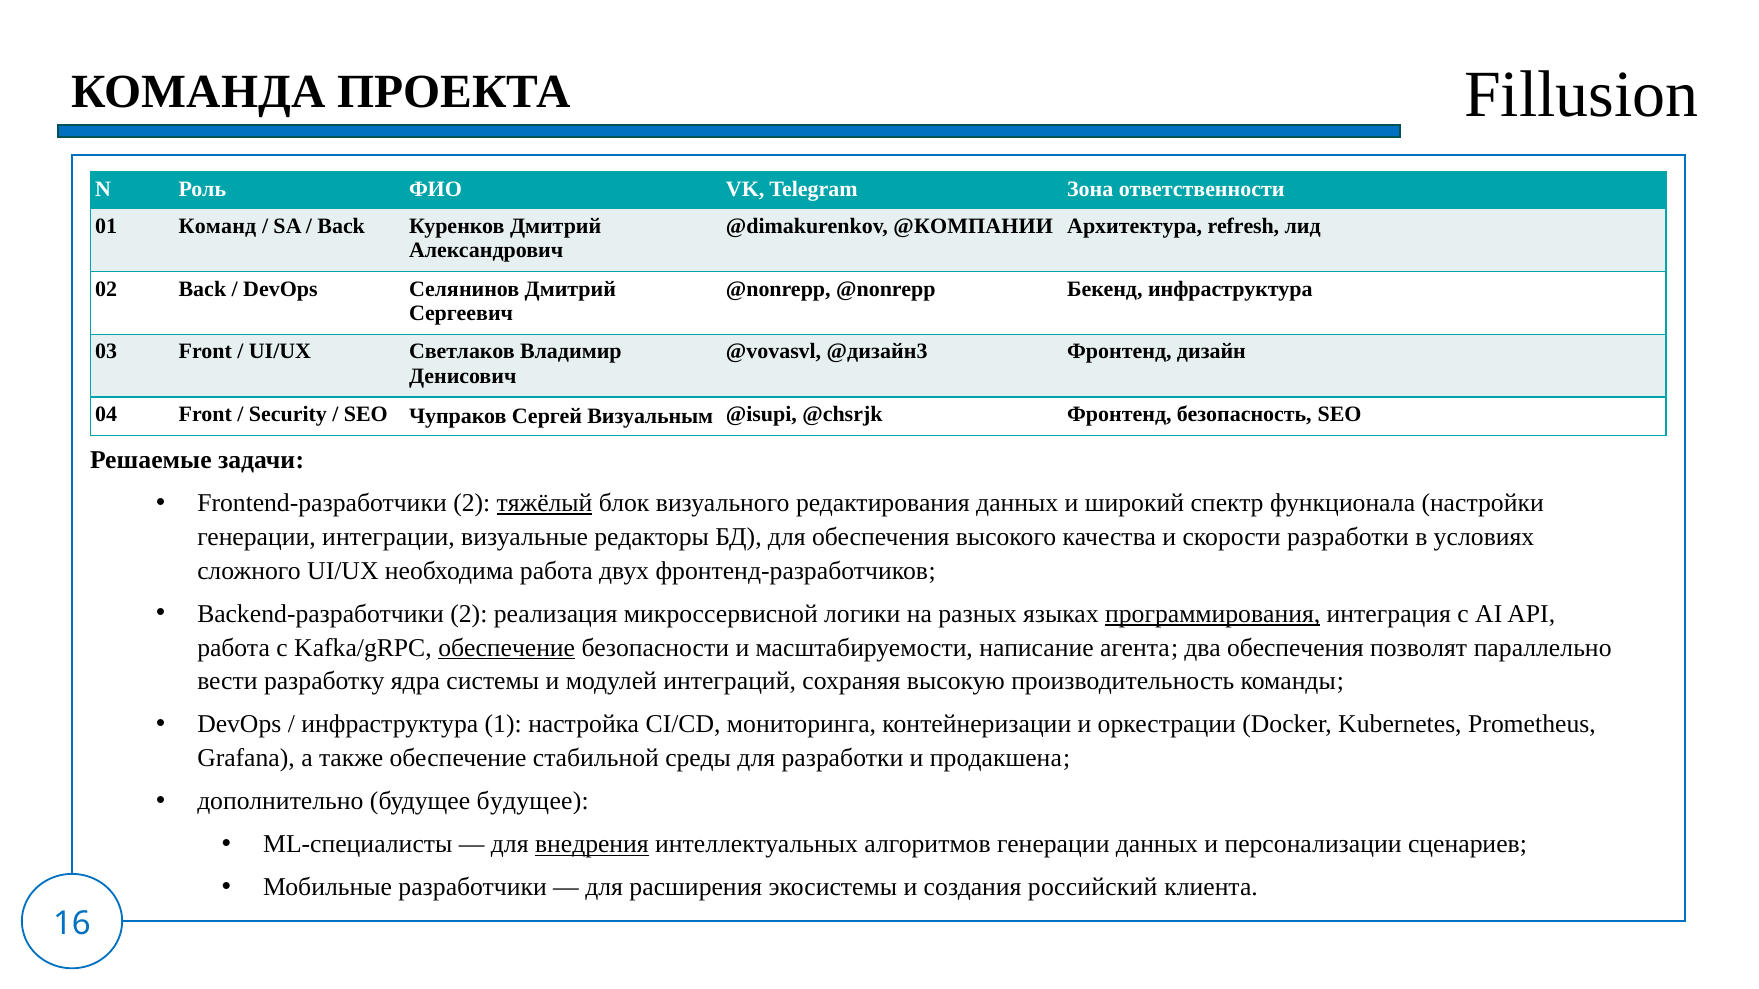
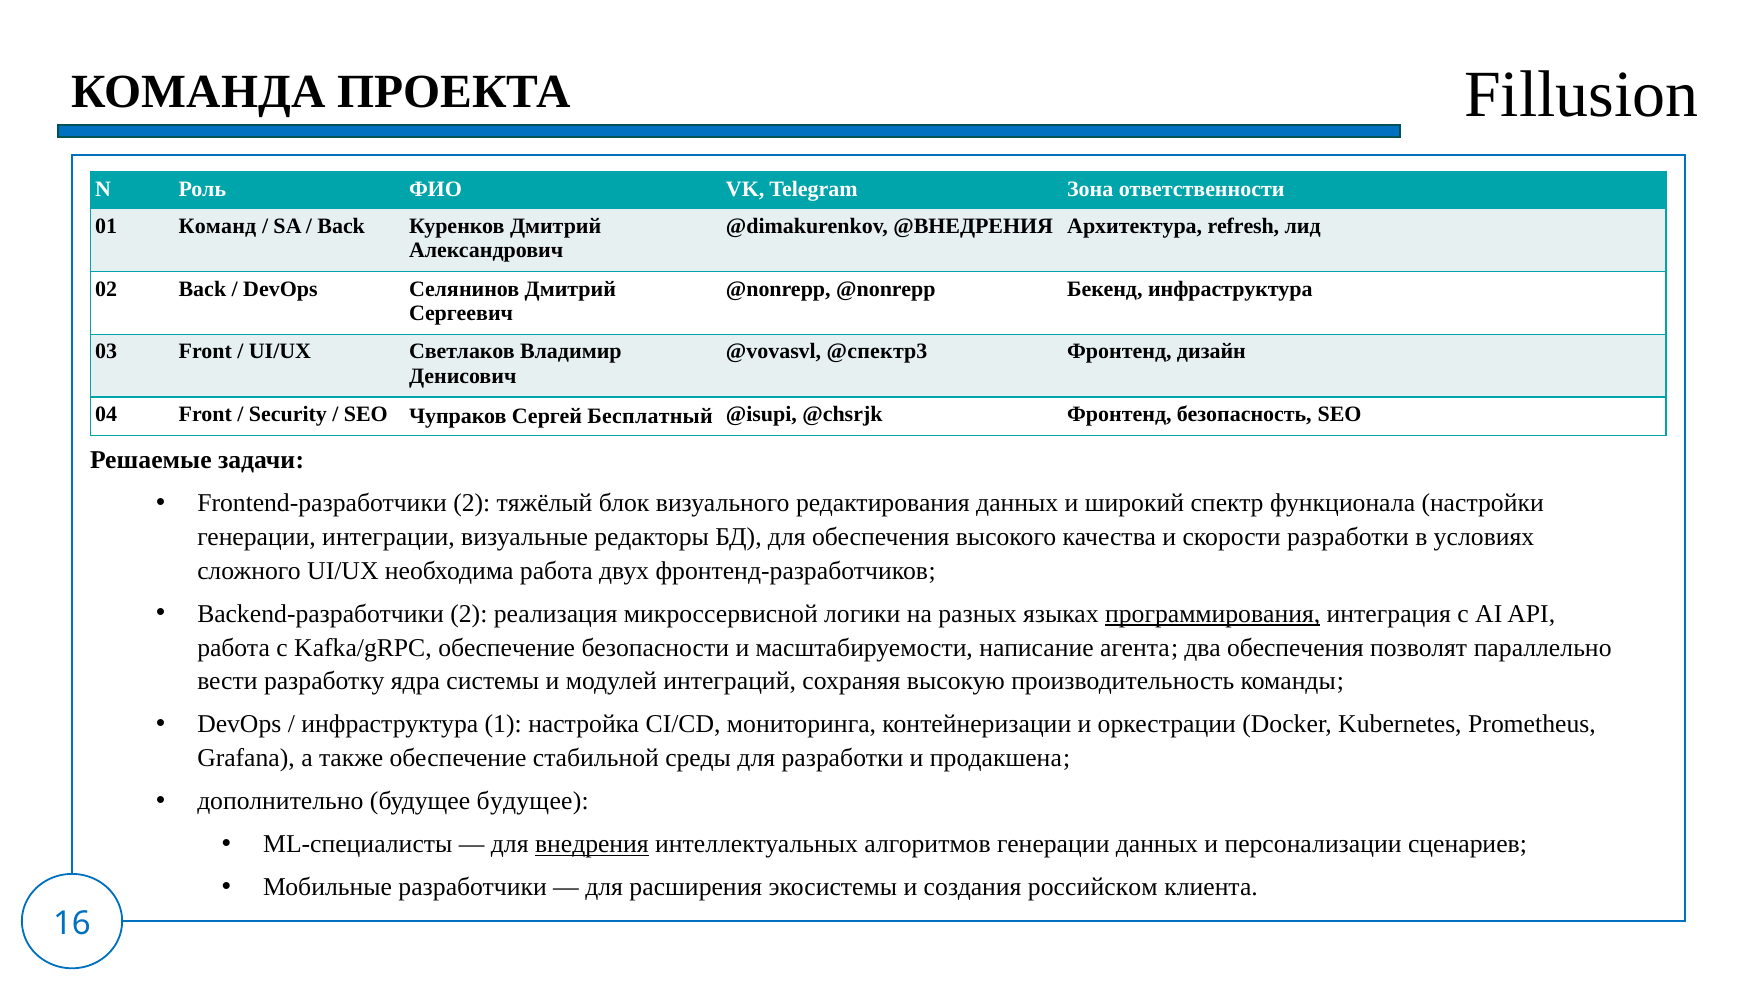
@КОМПАНИИ: @КОМПАНИИ -> @ВНЕДРЕНИЯ
@дизайн3: @дизайн3 -> @спектр3
Визуальным: Визуальным -> Бесплатный
тяжёлый underline: present -> none
обеспечение at (507, 648) underline: present -> none
российский: российский -> российском
